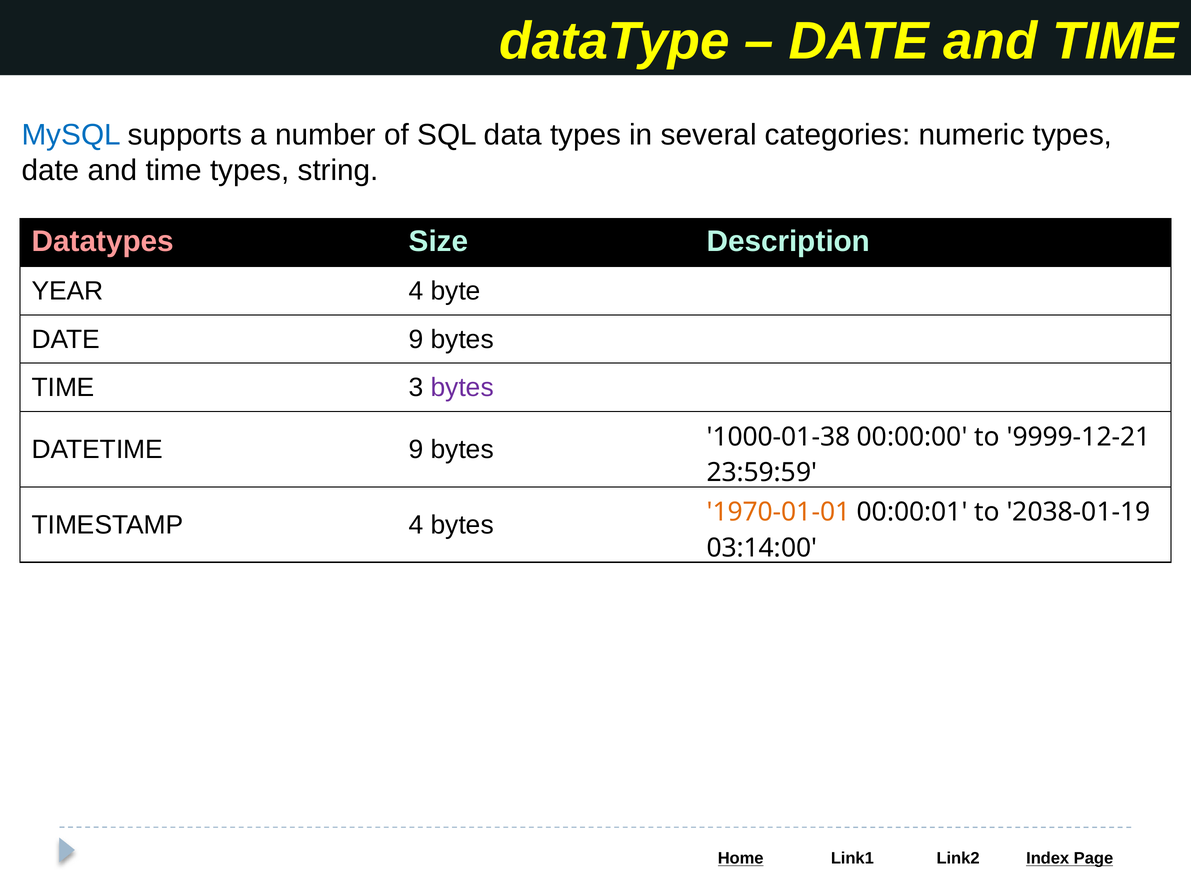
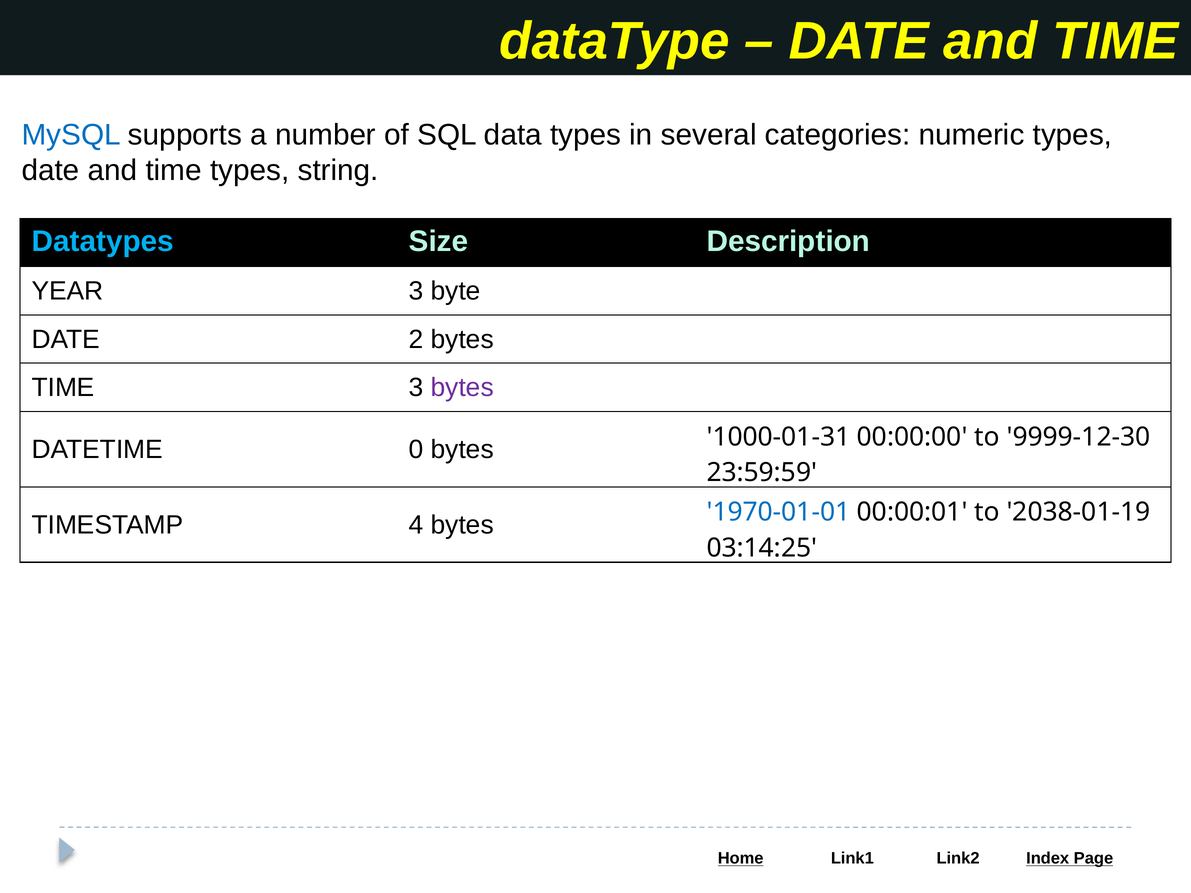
Datatypes colour: pink -> light blue
YEAR 4: 4 -> 3
DATE 9: 9 -> 2
DATETIME 9: 9 -> 0
1000-01-38: 1000-01-38 -> 1000-01-31
9999-12-21: 9999-12-21 -> 9999-12-30
1970-01-01 colour: orange -> blue
03:14:00: 03:14:00 -> 03:14:25
